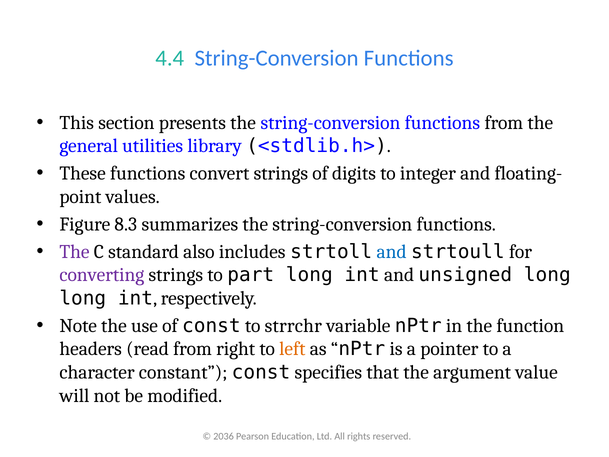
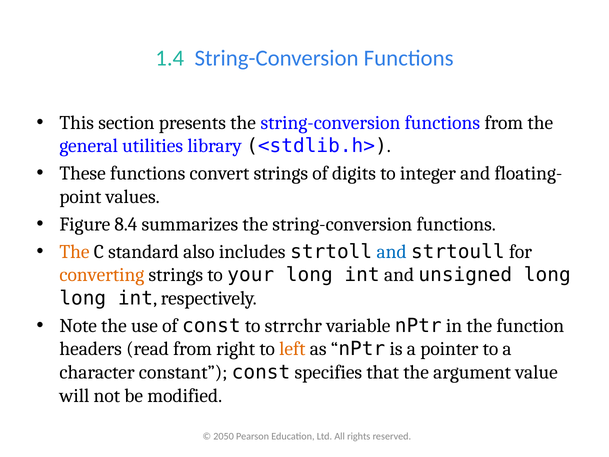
4.4: 4.4 -> 1.4
8.3: 8.3 -> 8.4
The at (74, 251) colour: purple -> orange
converting colour: purple -> orange
part: part -> your
2036: 2036 -> 2050
